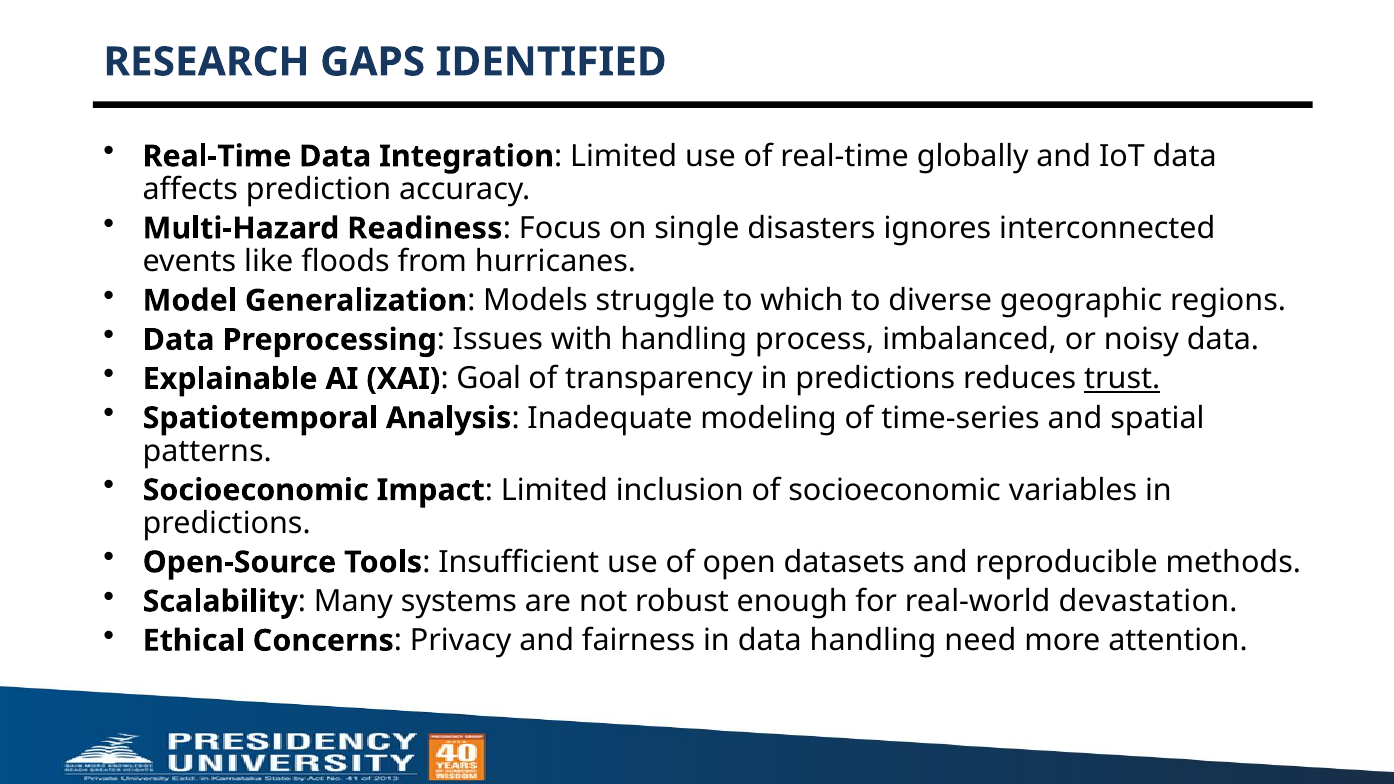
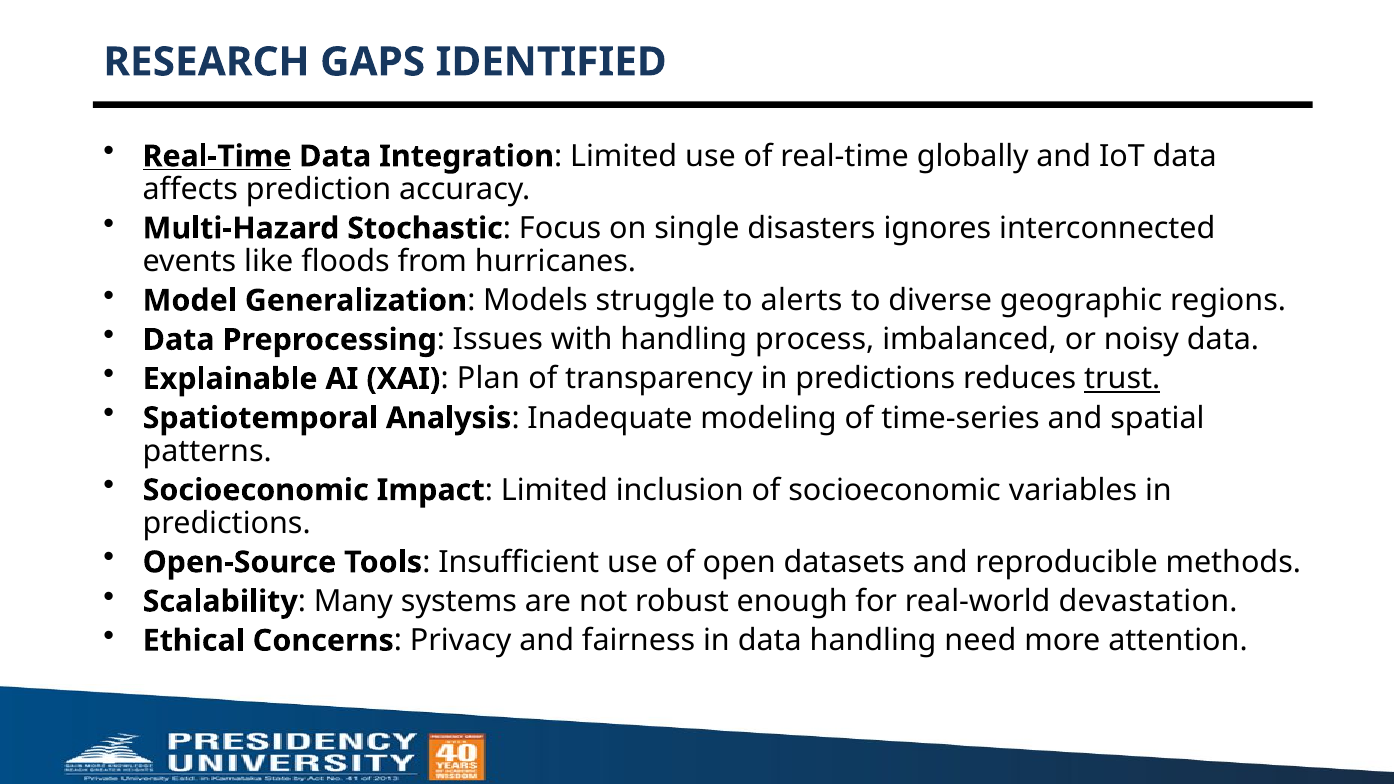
Real-Time at (217, 156) underline: none -> present
Readiness: Readiness -> Stochastic
which: which -> alerts
Goal: Goal -> Plan
